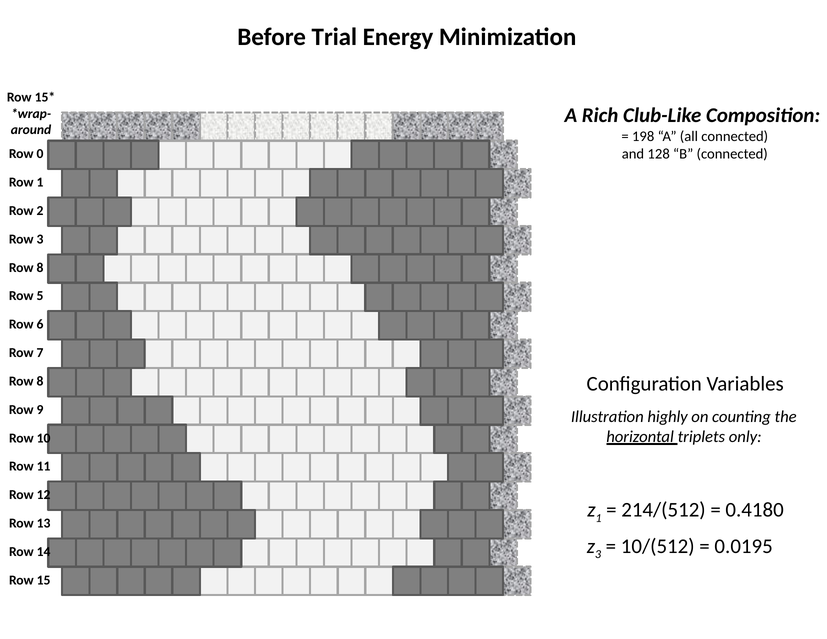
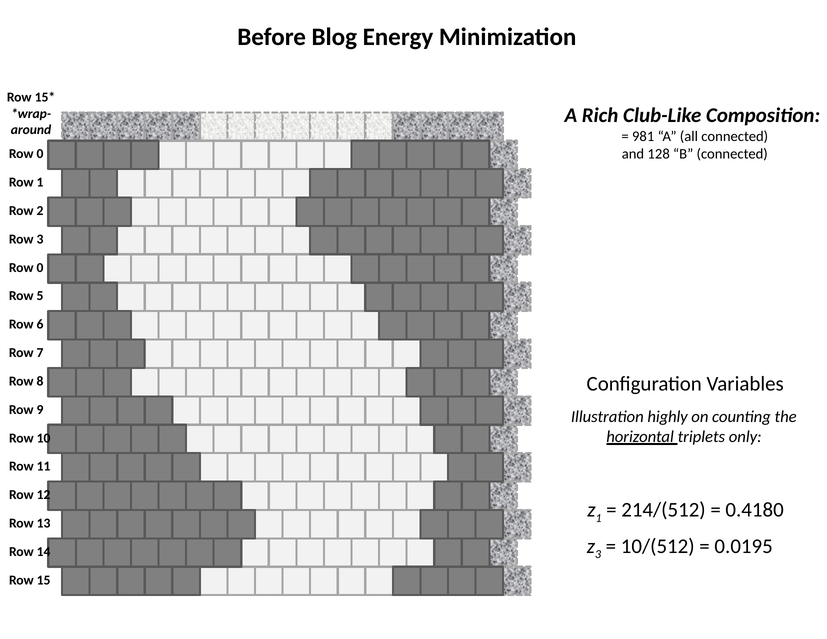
Trial: Trial -> Blog
198: 198 -> 981
8 at (40, 268): 8 -> 0
